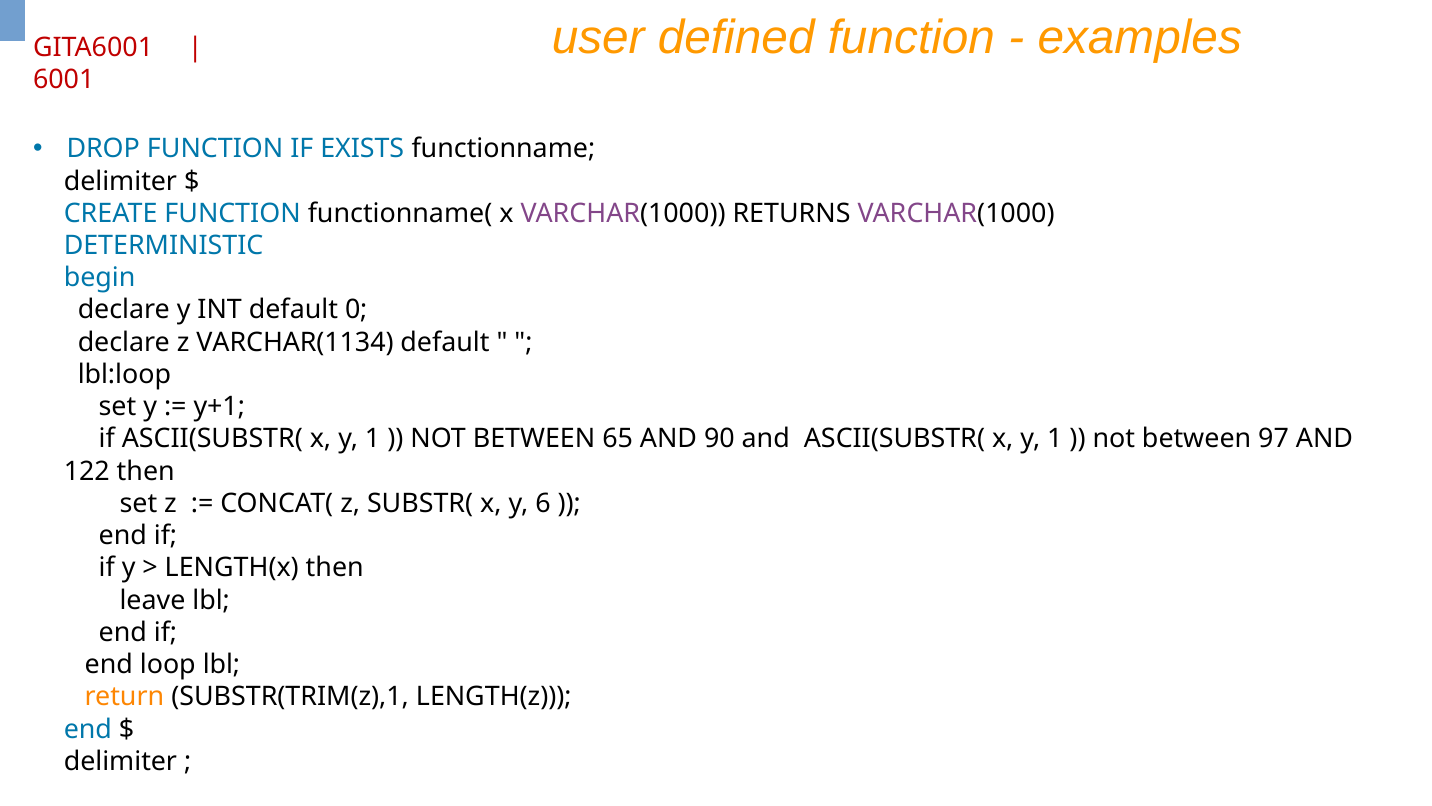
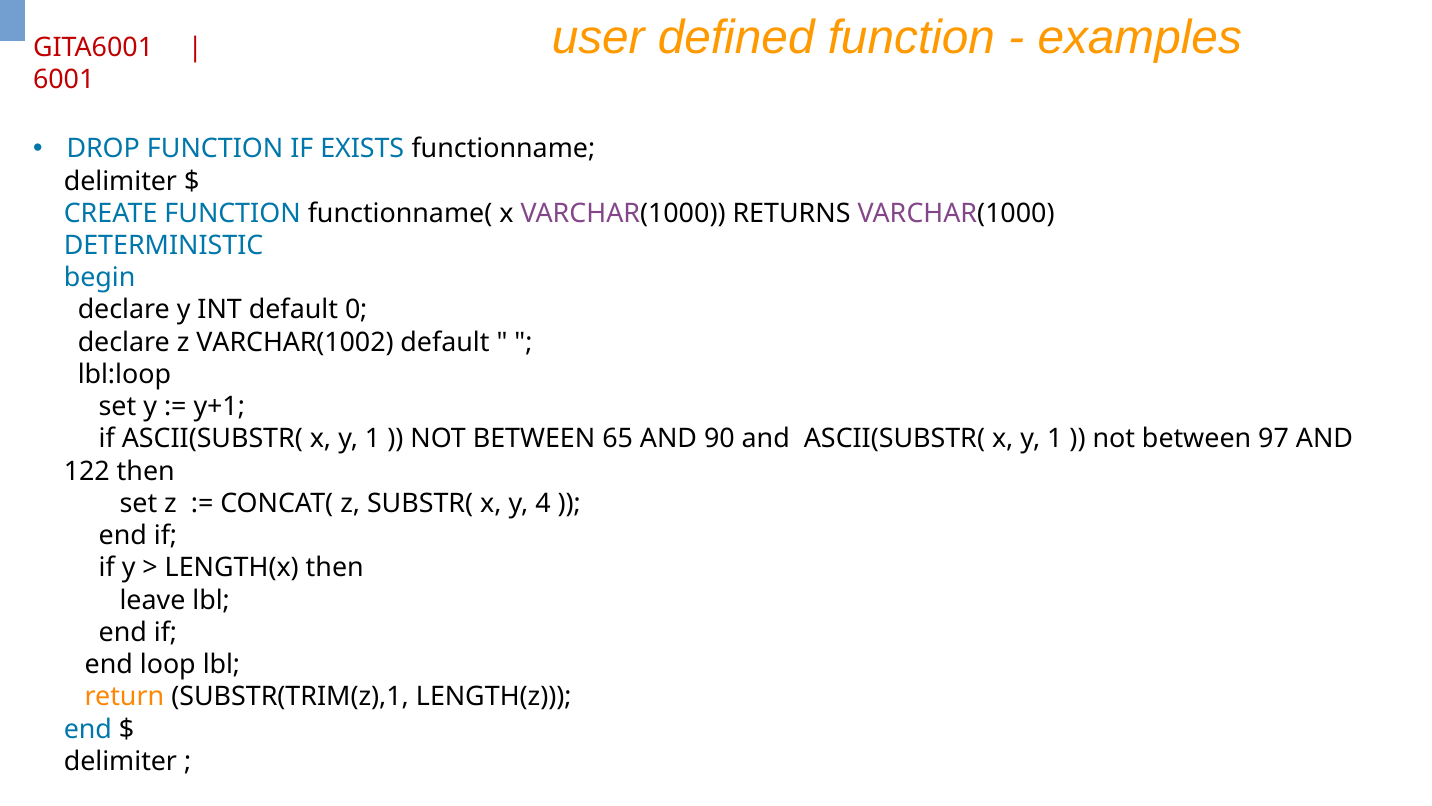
VARCHAR(1134: VARCHAR(1134 -> VARCHAR(1002
6: 6 -> 4
